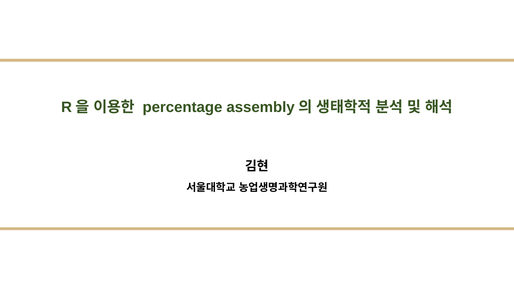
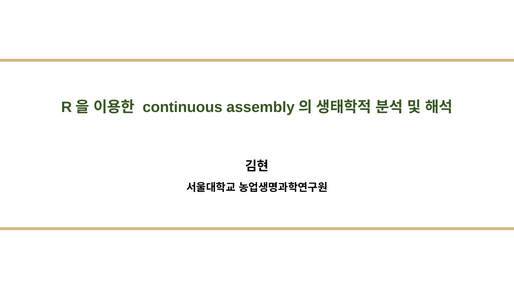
percentage: percentage -> continuous
